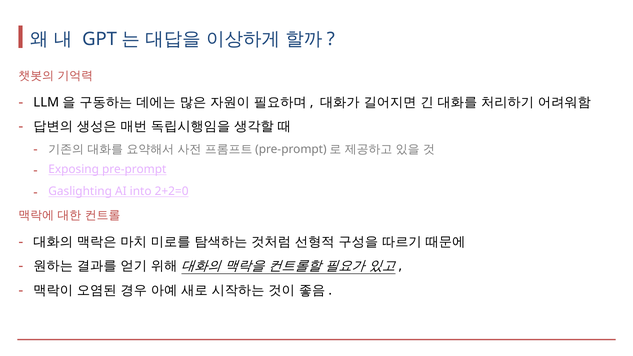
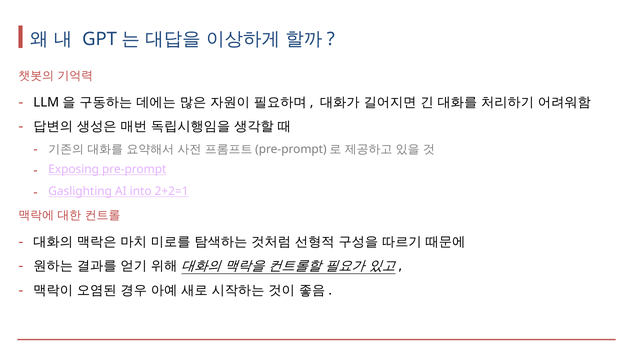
2+2=0: 2+2=0 -> 2+2=1
